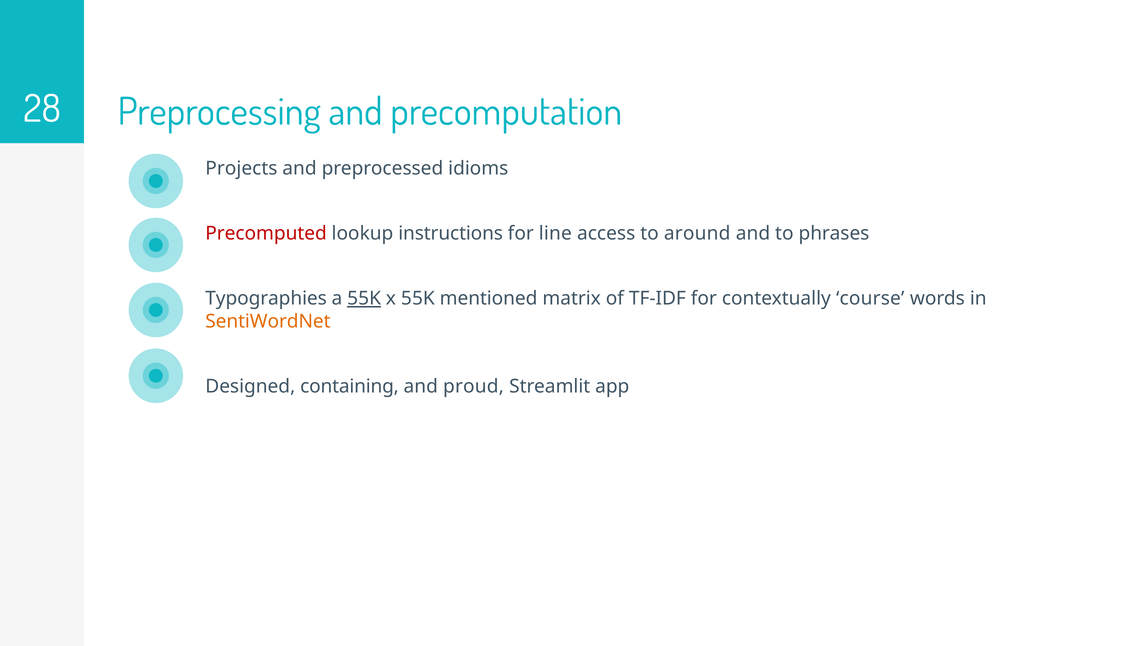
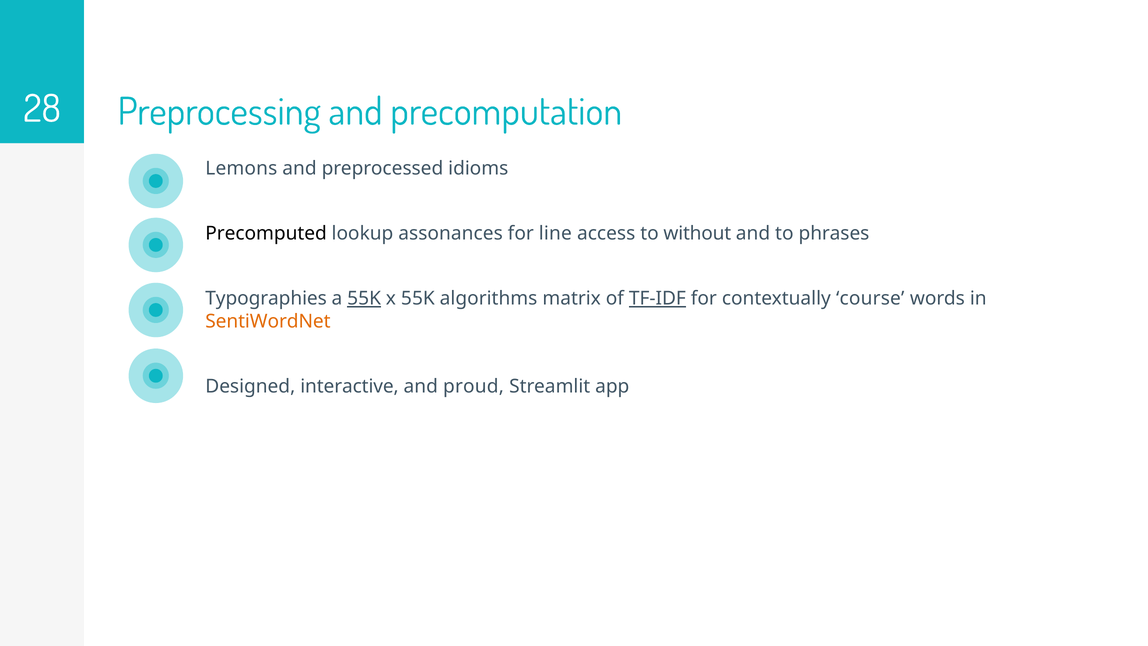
Projects: Projects -> Lemons
Precomputed colour: red -> black
instructions: instructions -> assonances
around: around -> without
mentioned: mentioned -> algorithms
TF-IDF underline: none -> present
containing: containing -> interactive
